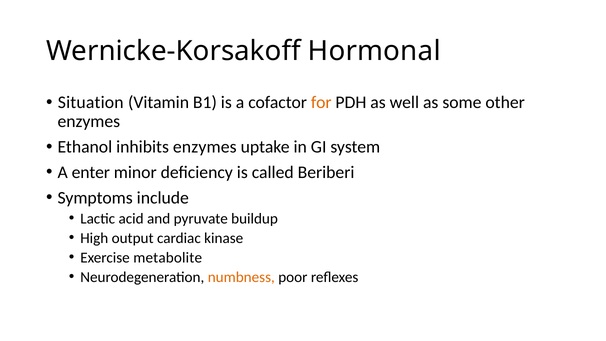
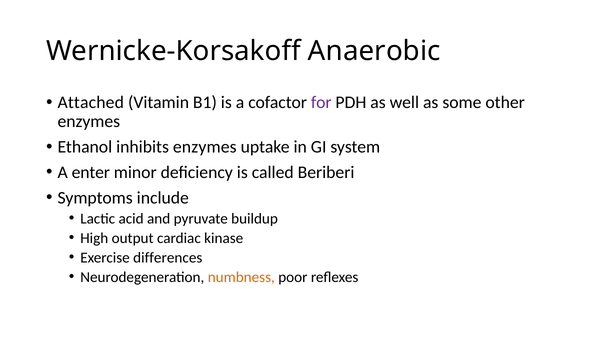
Hormonal: Hormonal -> Anaerobic
Situation: Situation -> Attached
for colour: orange -> purple
metabolite: metabolite -> differences
